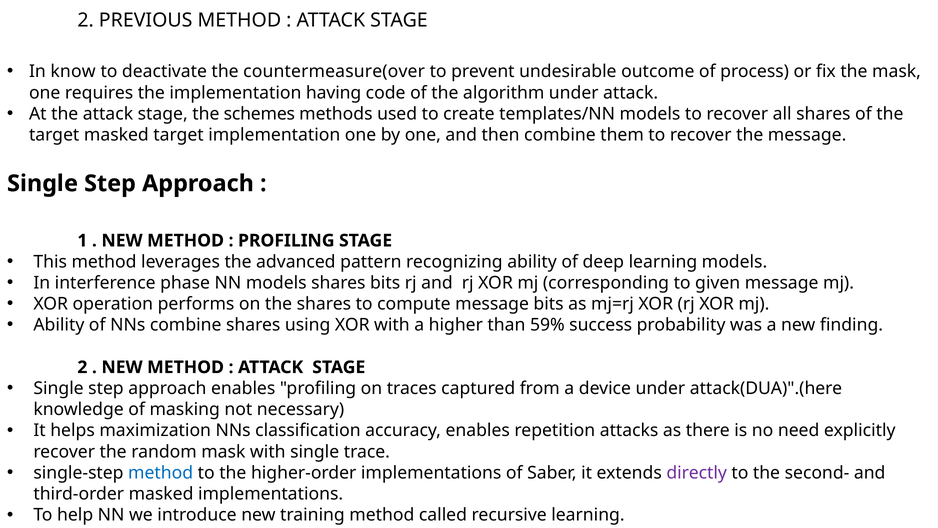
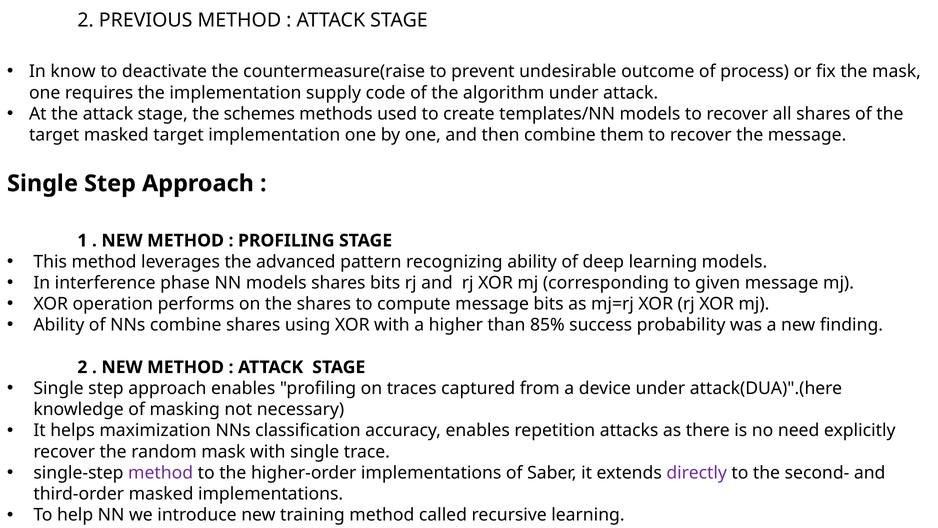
countermeasure(over: countermeasure(over -> countermeasure(raise
having: having -> supply
59%: 59% -> 85%
method at (161, 473) colour: blue -> purple
